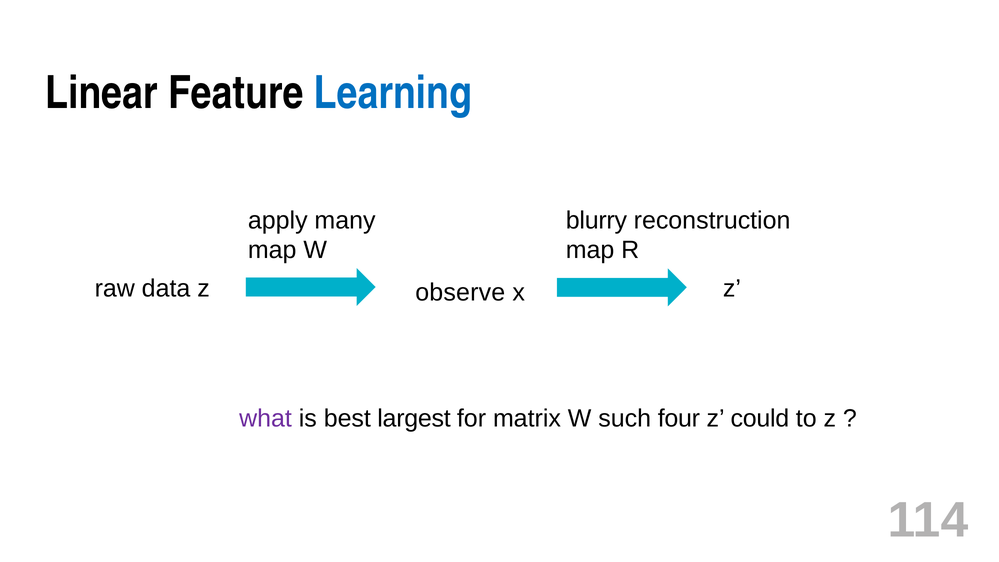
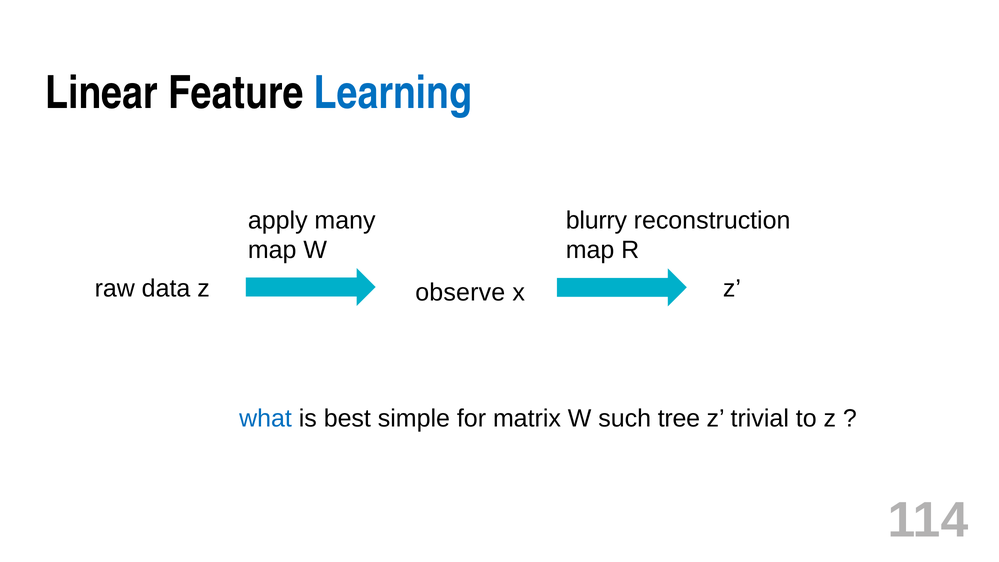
what colour: purple -> blue
largest: largest -> simple
four: four -> tree
could: could -> trivial
